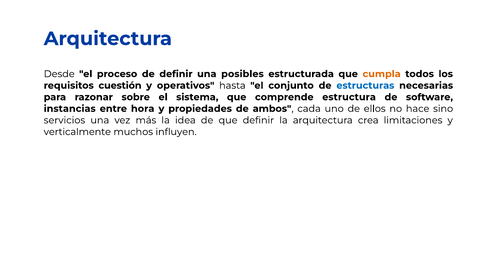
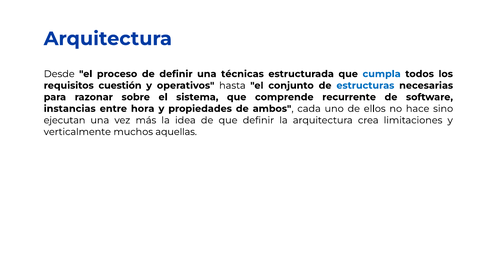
posibles: posibles -> técnicas
cumpla colour: orange -> blue
estructura: estructura -> recurrente
servicios: servicios -> ejecutan
influyen: influyen -> aquellas
